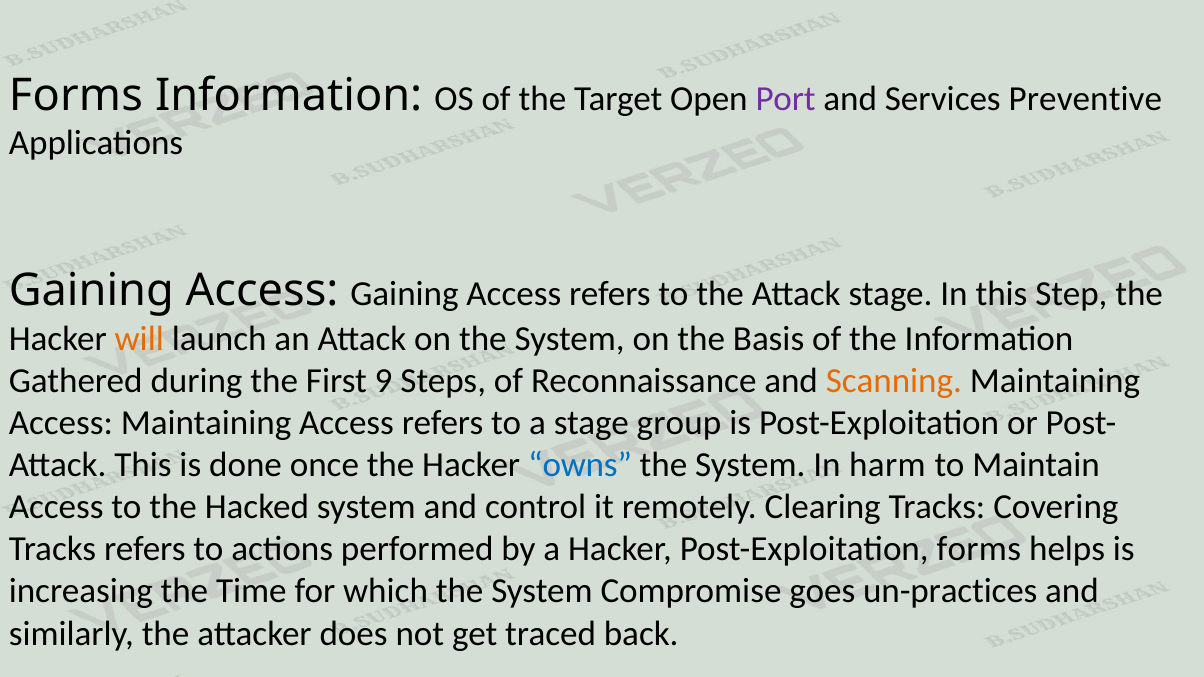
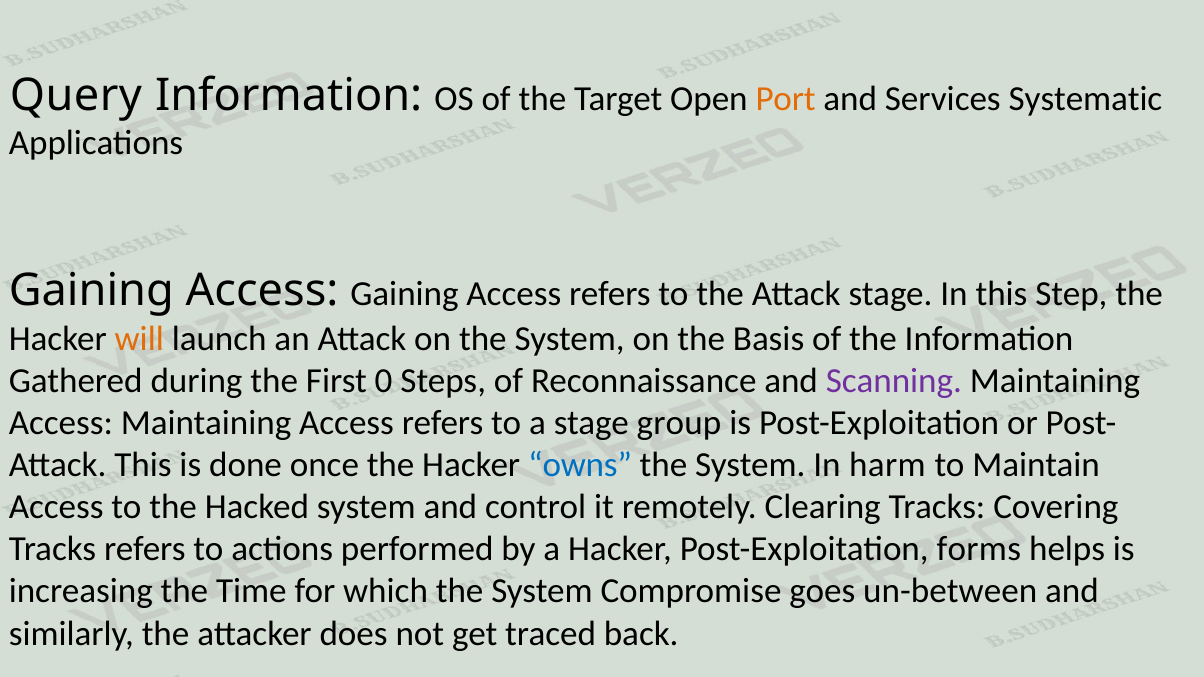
Forms at (76, 95): Forms -> Query
Port colour: purple -> orange
Preventive: Preventive -> Systematic
9: 9 -> 0
Scanning colour: orange -> purple
un-practices: un-practices -> un-between
